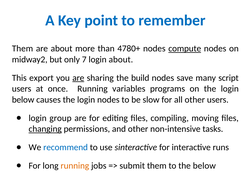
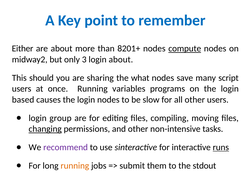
Them at (22, 48): Them -> Either
4780+: 4780+ -> 8201+
7: 7 -> 3
export: export -> should
are at (78, 78) underline: present -> none
build: build -> what
below at (23, 99): below -> based
recommend colour: blue -> purple
runs underline: none -> present
the below: below -> stdout
